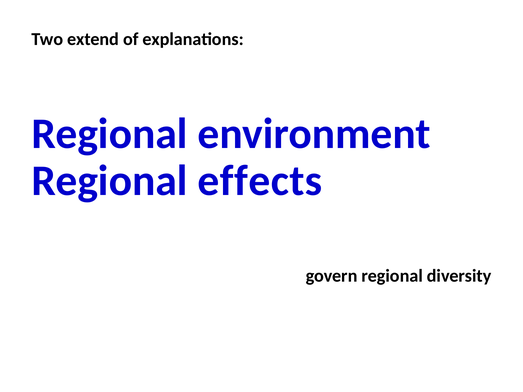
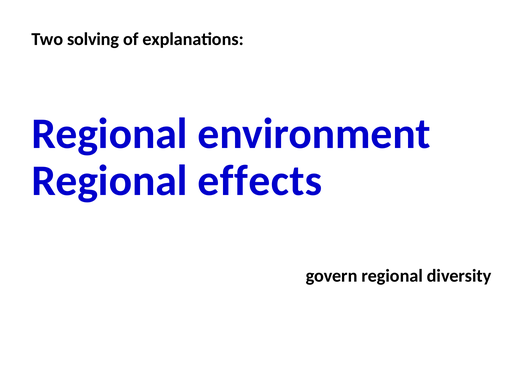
extend: extend -> solving
